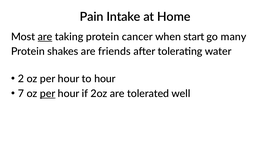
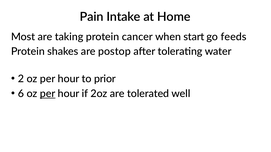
are at (45, 37) underline: present -> none
many: many -> feeds
friends: friends -> postop
to hour: hour -> prior
7: 7 -> 6
